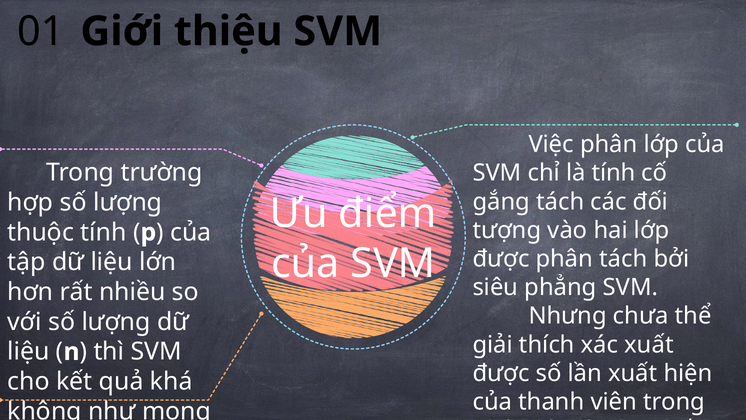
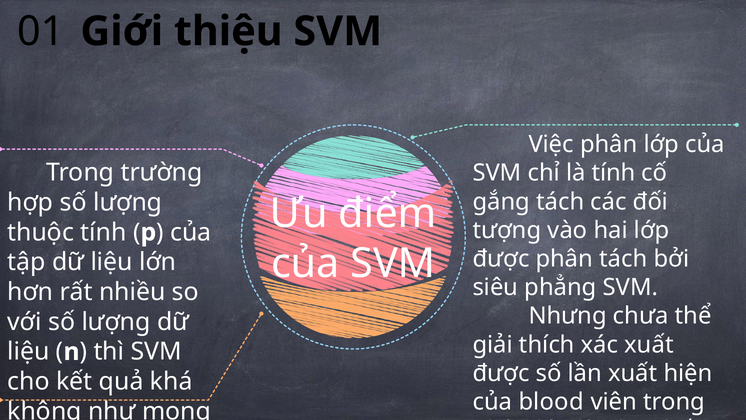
thanh: thanh -> blood
